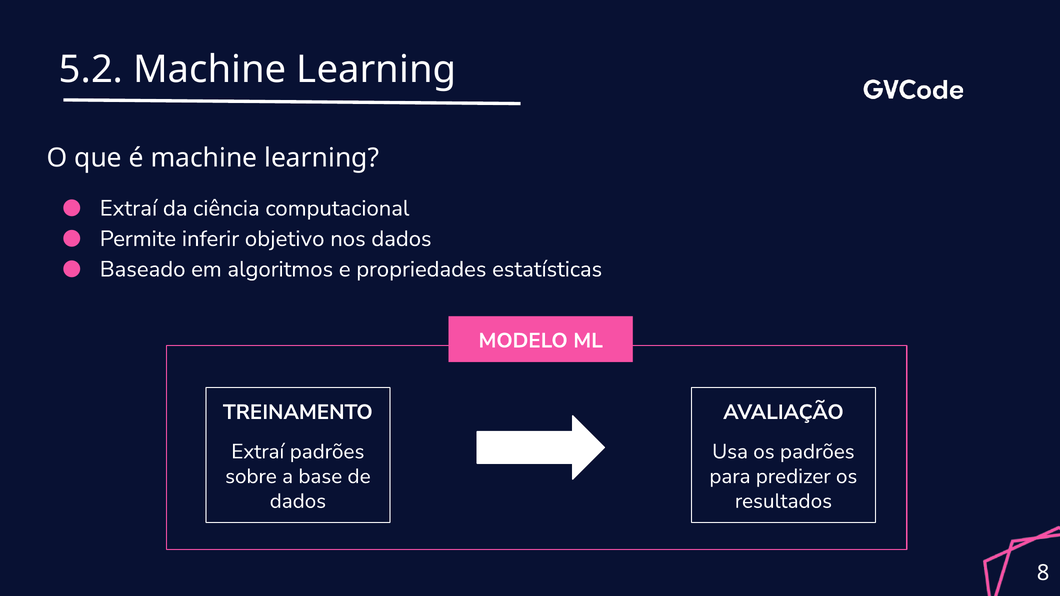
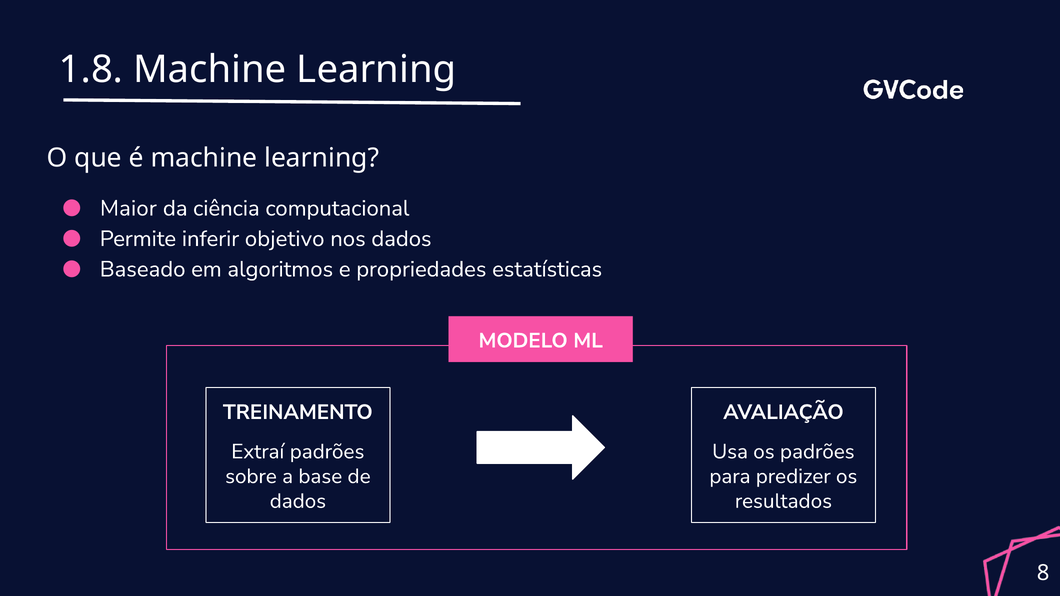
5.2: 5.2 -> 1.8
Extraí at (128, 208): Extraí -> Maior
